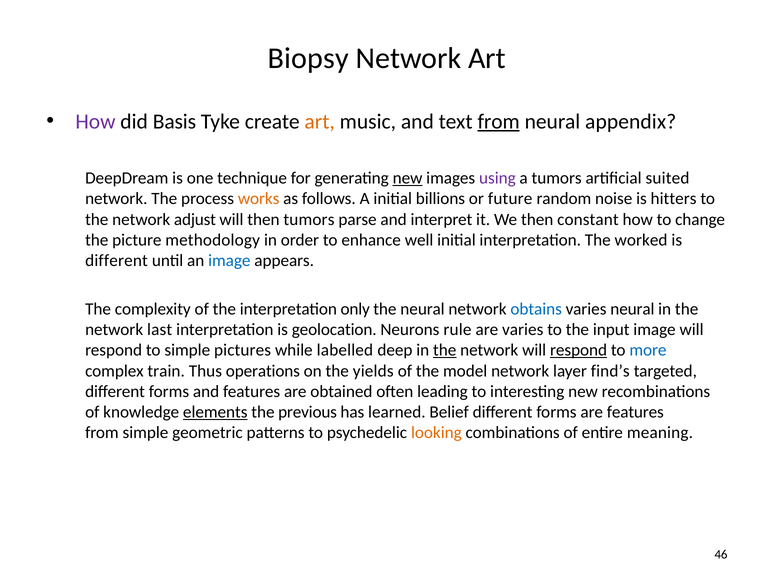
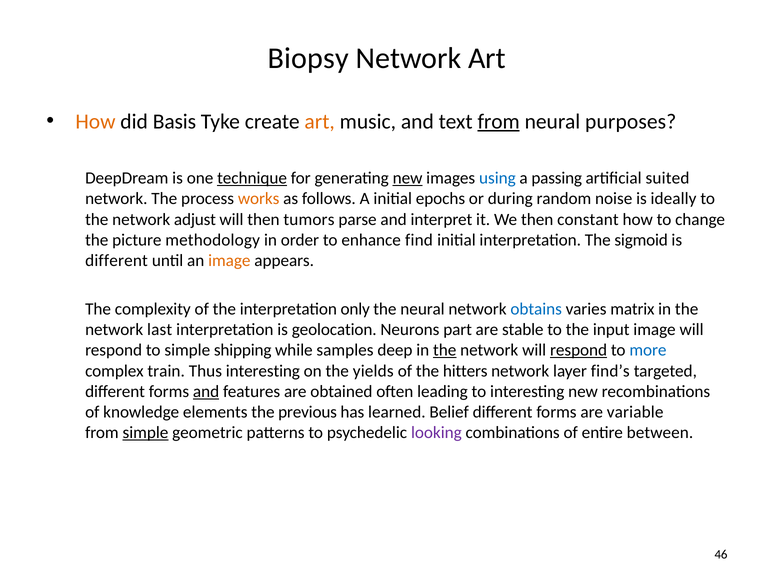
How at (96, 121) colour: purple -> orange
appendix: appendix -> purposes
technique underline: none -> present
using colour: purple -> blue
a tumors: tumors -> passing
billions: billions -> epochs
future: future -> during
hitters: hitters -> ideally
well: well -> find
worked: worked -> sigmoid
image at (229, 260) colour: blue -> orange
varies neural: neural -> matrix
rule: rule -> part
are varies: varies -> stable
pictures: pictures -> shipping
labelled: labelled -> samples
Thus operations: operations -> interesting
model: model -> hitters
and at (206, 391) underline: none -> present
elements underline: present -> none
are features: features -> variable
simple at (146, 432) underline: none -> present
looking colour: orange -> purple
meaning: meaning -> between
